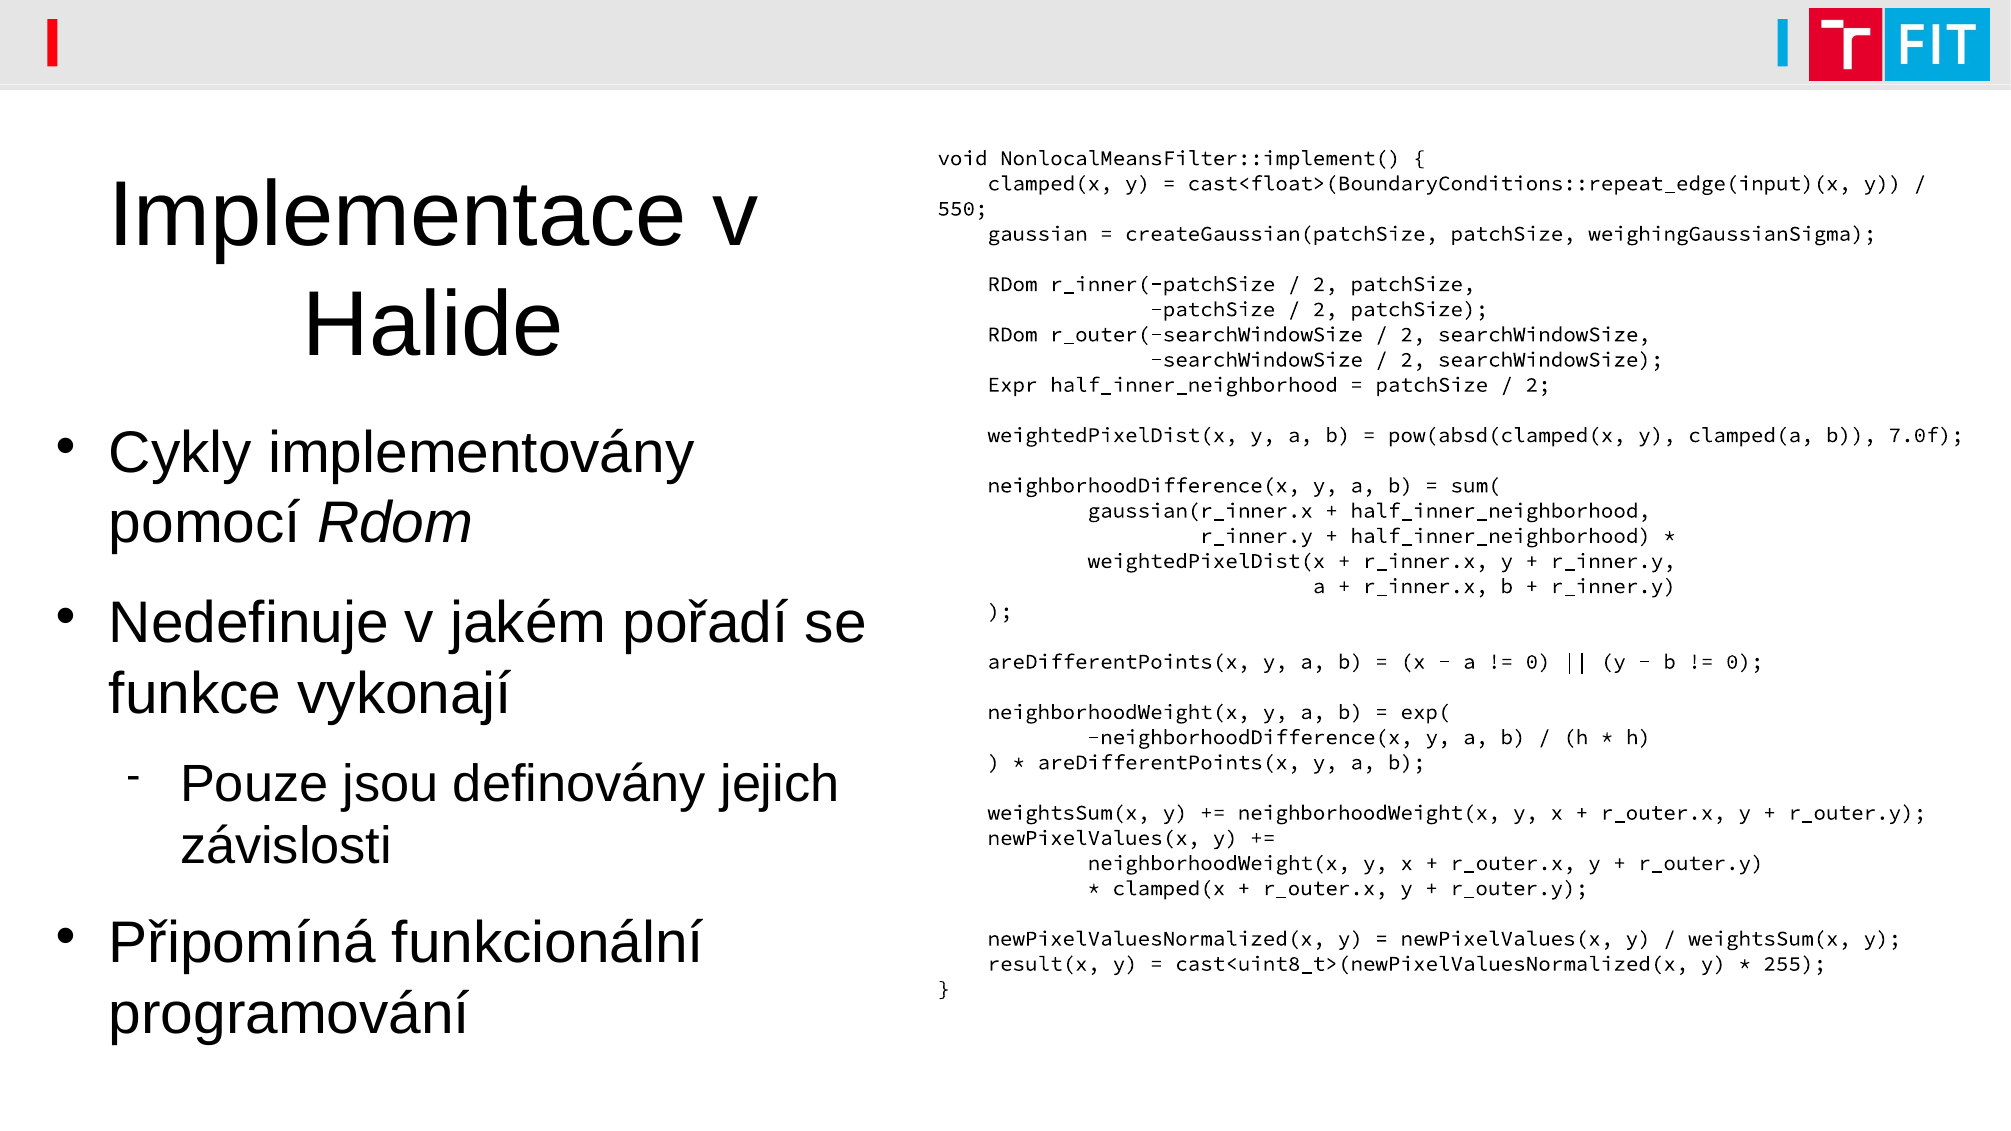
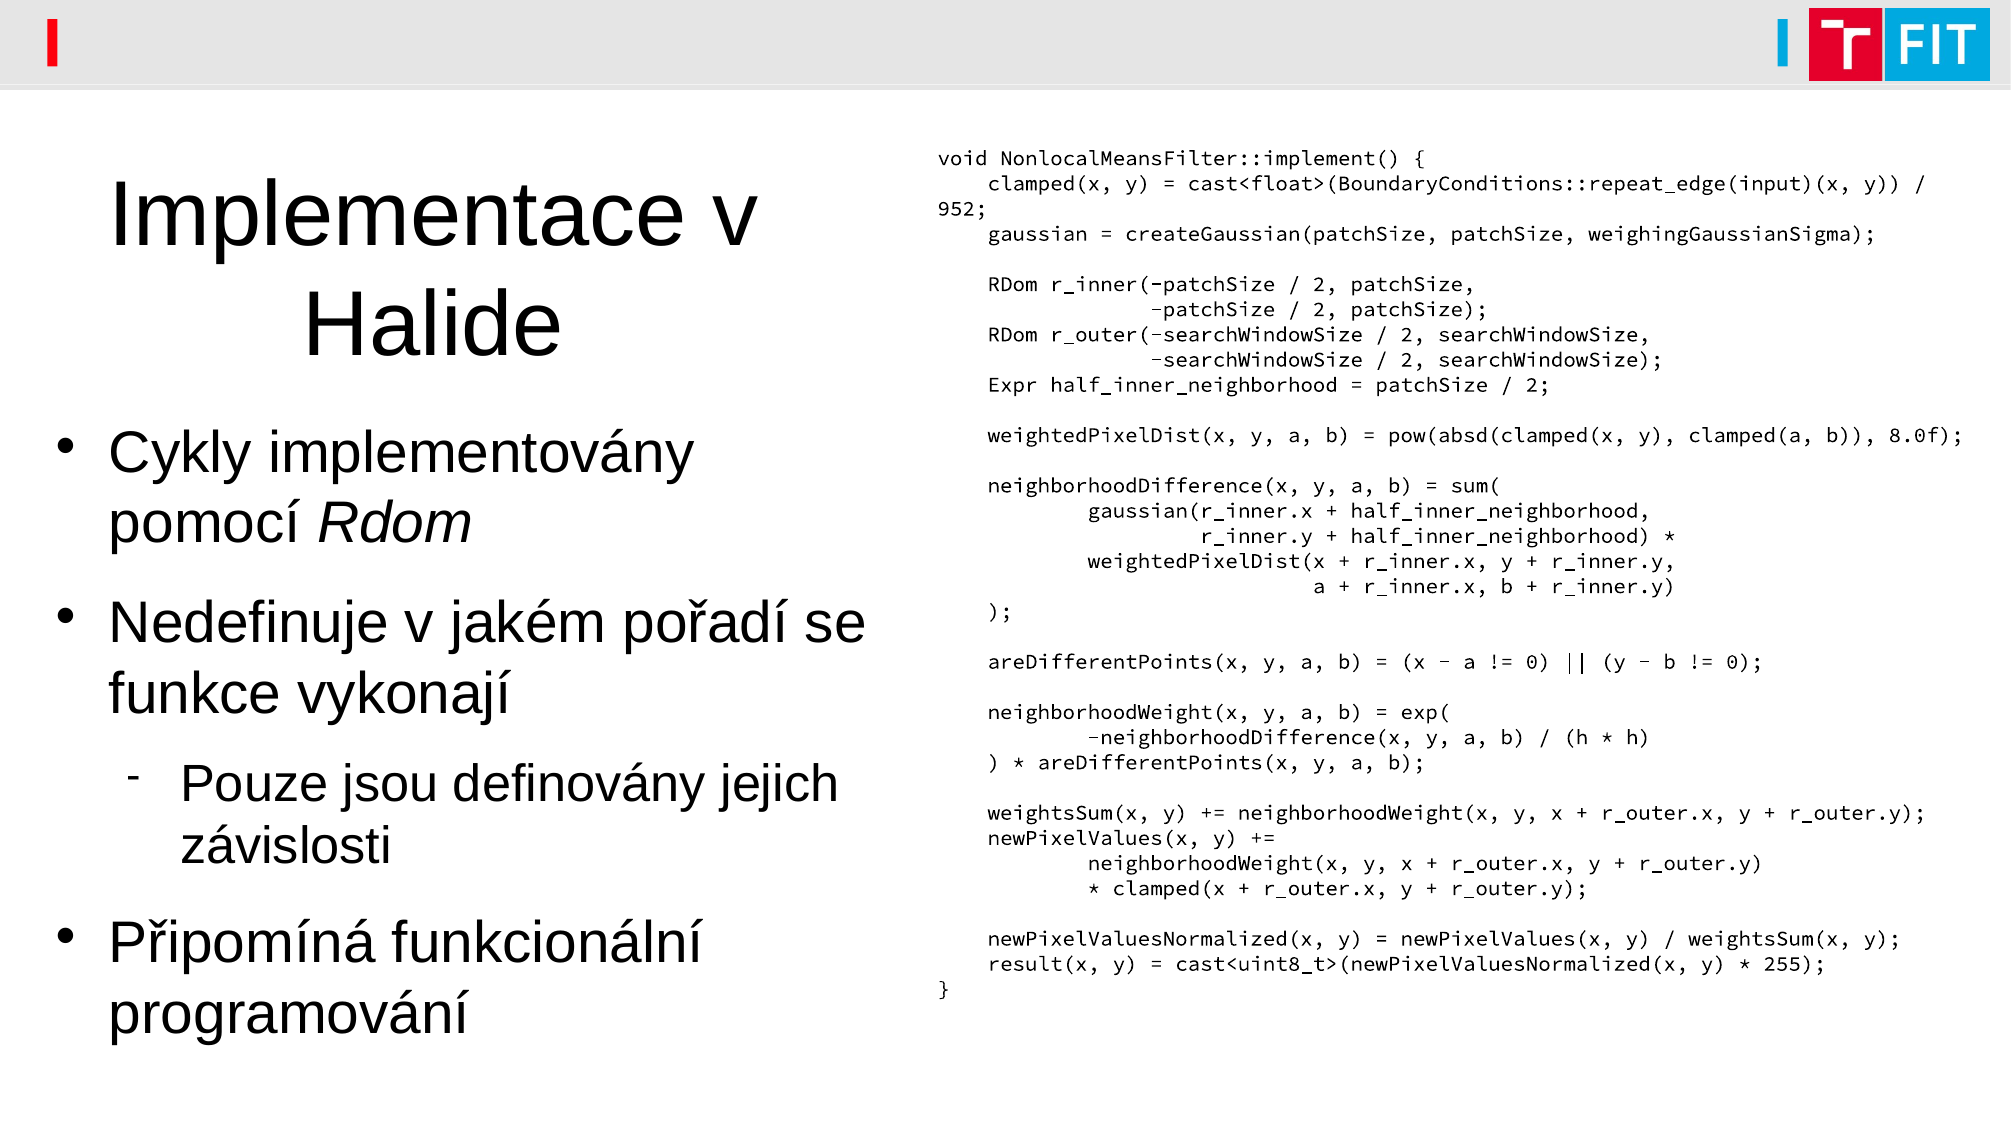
550: 550 -> 952
7.0f: 7.0f -> 8.0f
